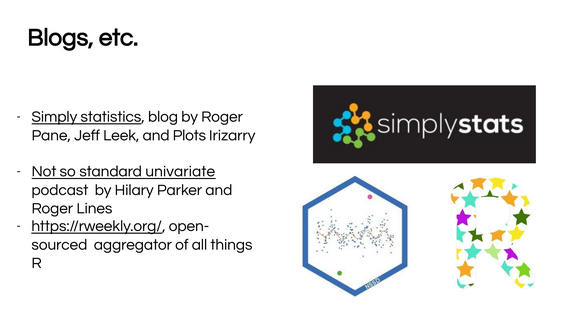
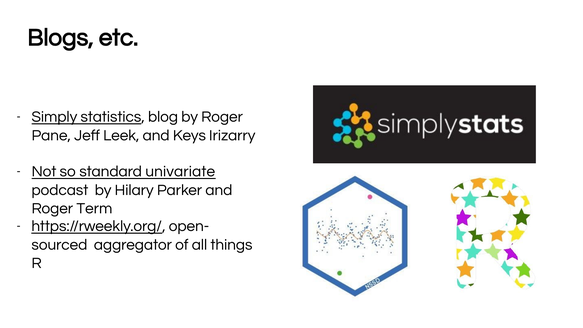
Plots: Plots -> Keys
Lines: Lines -> Term
